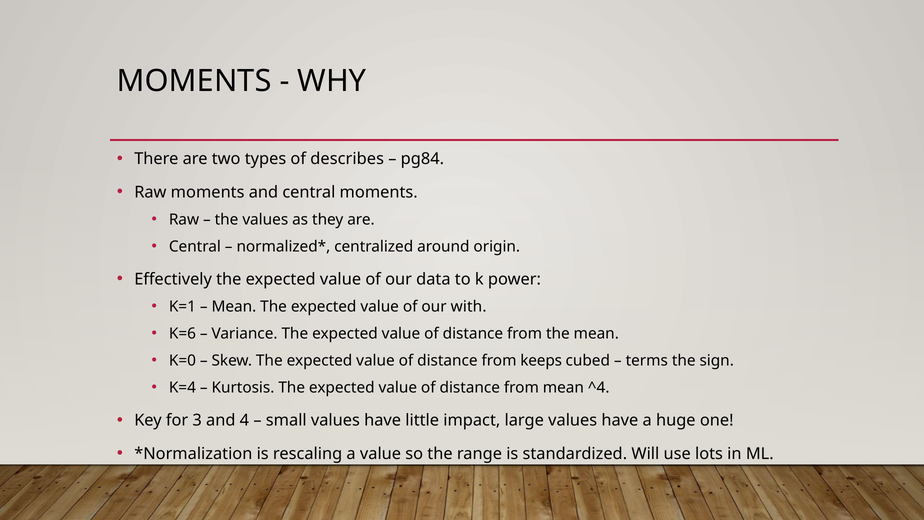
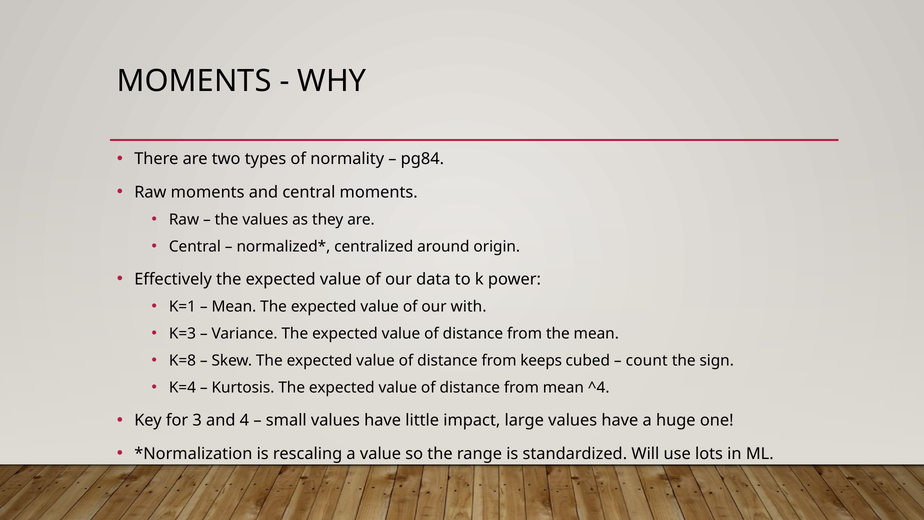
describes: describes -> normality
K=6: K=6 -> K=3
K=0: K=0 -> K=8
terms: terms -> count
